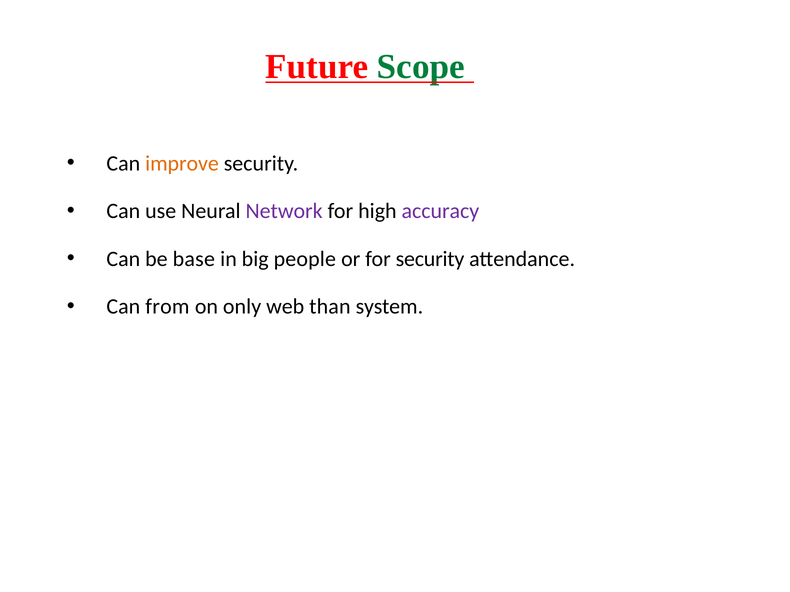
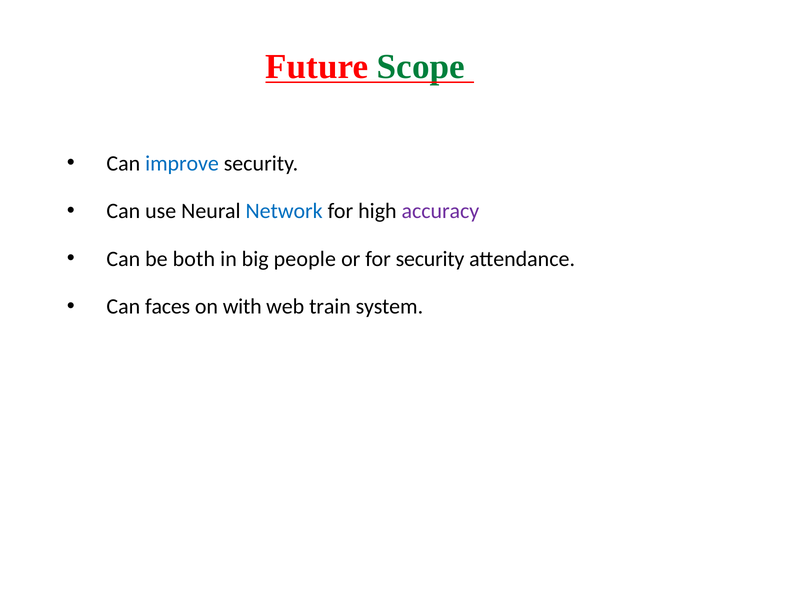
improve colour: orange -> blue
Network colour: purple -> blue
base: base -> both
from: from -> faces
only: only -> with
than: than -> train
